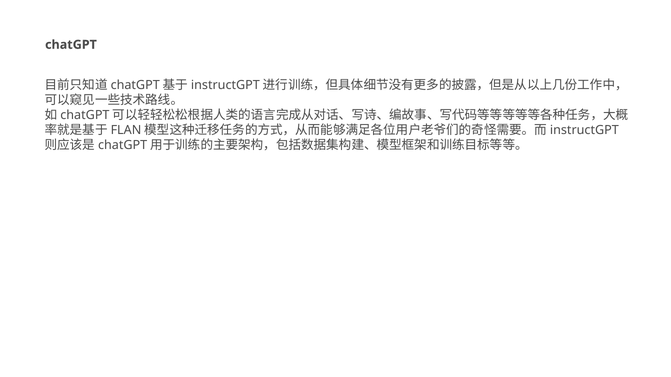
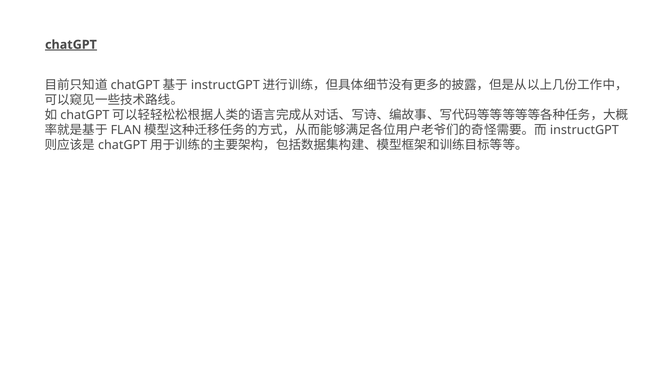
chatGPT underline: none -> present
